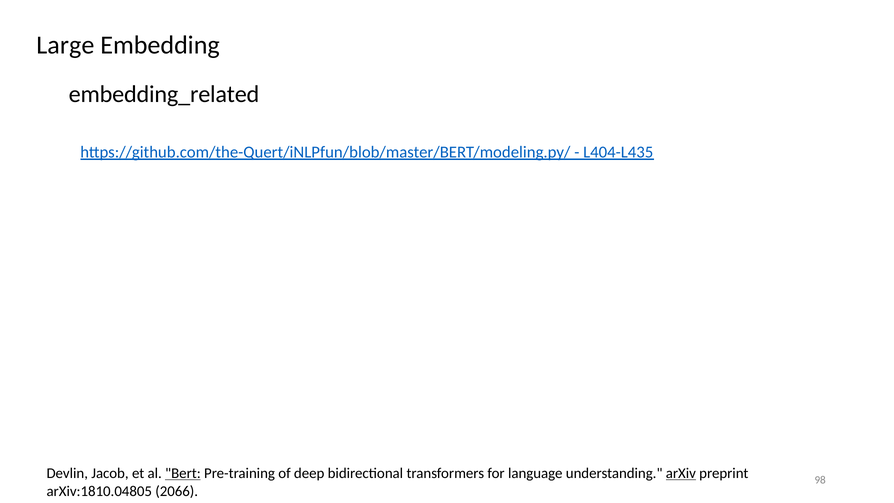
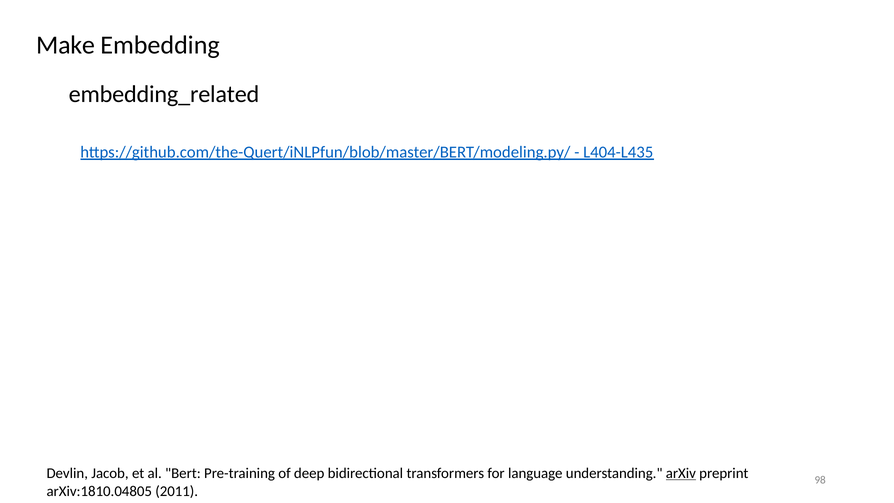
Large: Large -> Make
Bert underline: present -> none
2066: 2066 -> 2011
